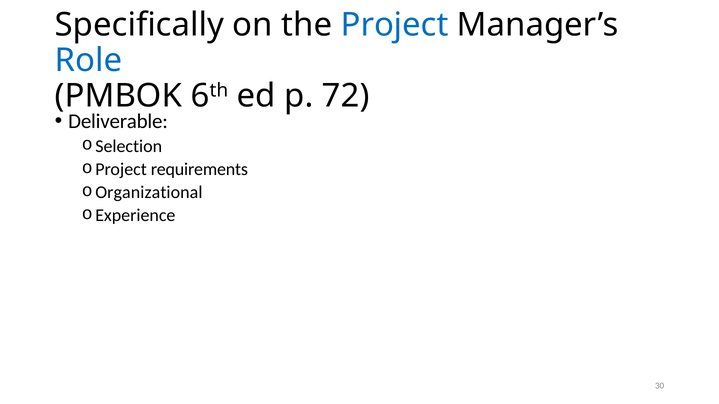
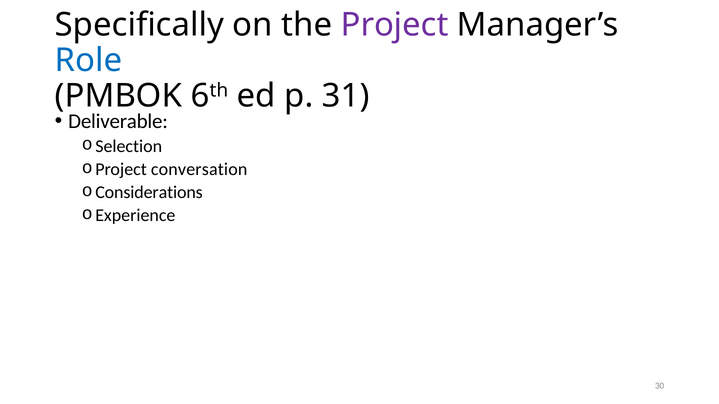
Project at (395, 25) colour: blue -> purple
72: 72 -> 31
requirements: requirements -> conversation
Organizational: Organizational -> Considerations
